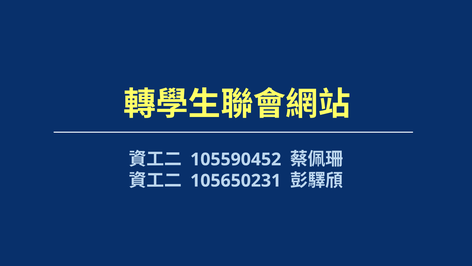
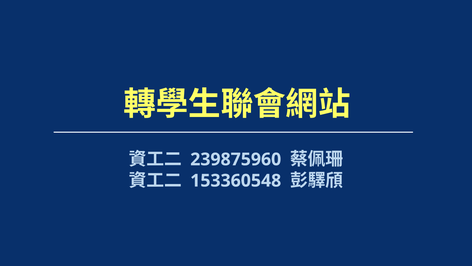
105590452: 105590452 -> 239875960
105650231: 105650231 -> 153360548
